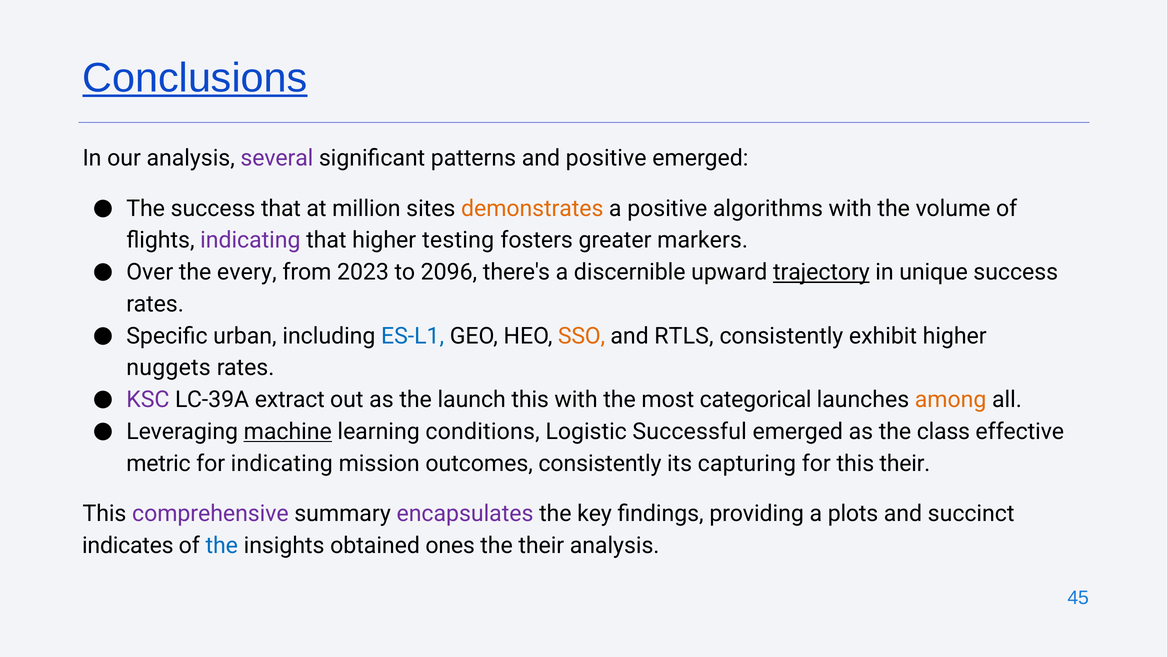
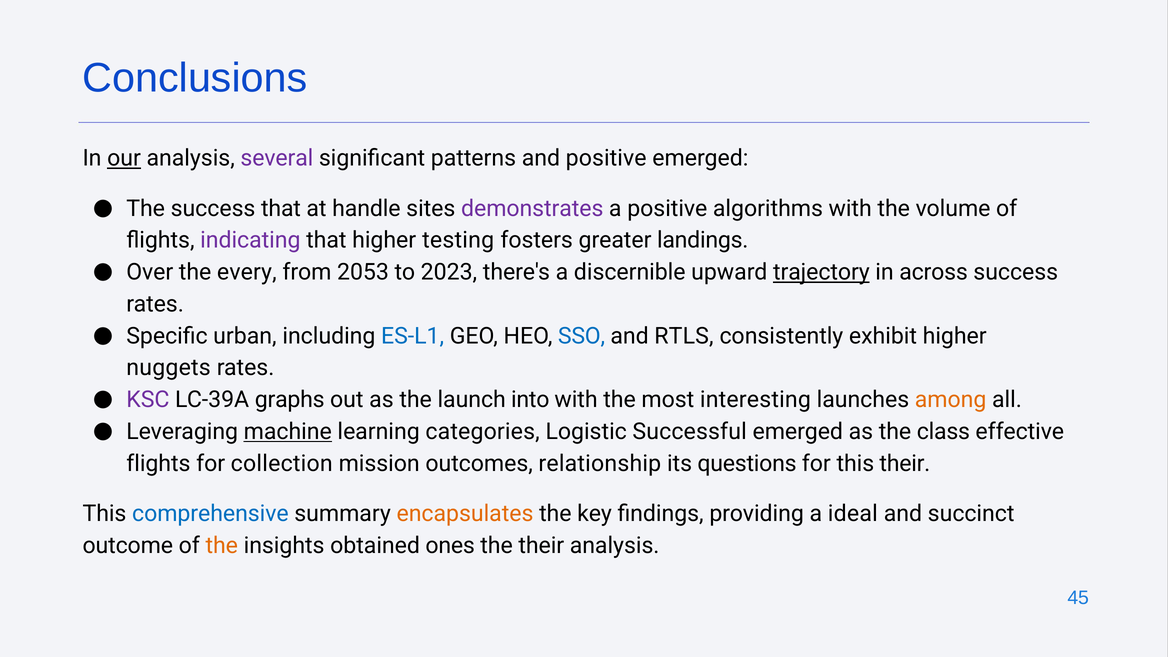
Conclusions underline: present -> none
our underline: none -> present
million: million -> handle
demonstrates colour: orange -> purple
markers: markers -> landings
2023: 2023 -> 2053
2096: 2096 -> 2023
unique: unique -> across
SSO colour: orange -> blue
extract: extract -> graphs
launch this: this -> into
categorical: categorical -> interesting
conditions: conditions -> categories
metric at (158, 463): metric -> flights
for indicating: indicating -> collection
outcomes consistently: consistently -> relationship
capturing: capturing -> questions
comprehensive colour: purple -> blue
encapsulates colour: purple -> orange
plots: plots -> ideal
indicates: indicates -> outcome
the at (222, 545) colour: blue -> orange
